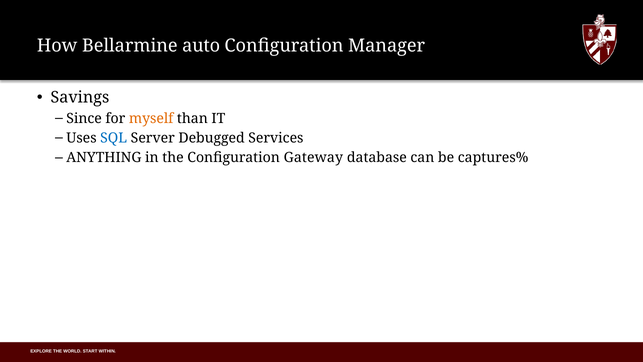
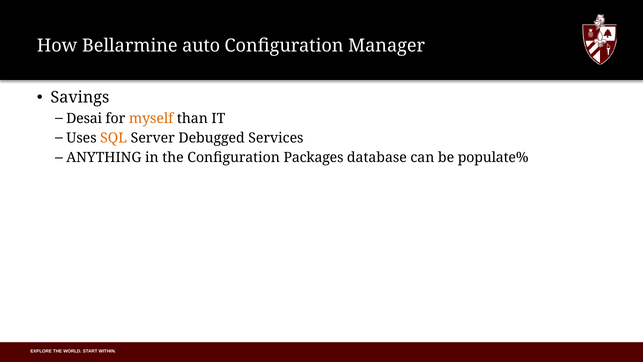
Since: Since -> Desai
SQL colour: blue -> orange
Gateway: Gateway -> Packages
captures%: captures% -> populate%
